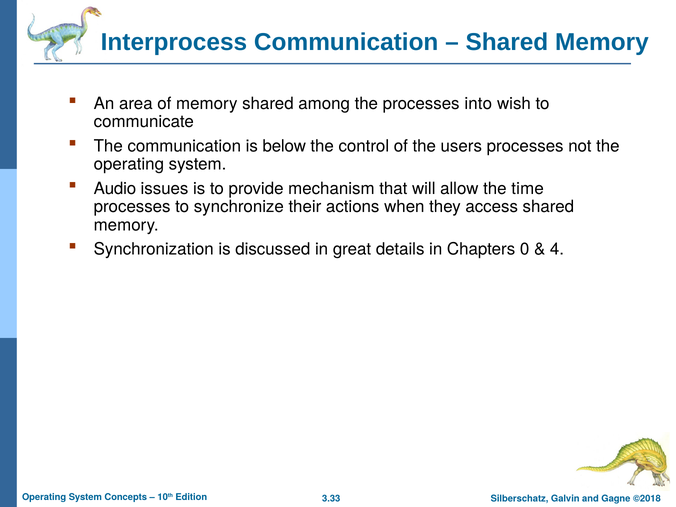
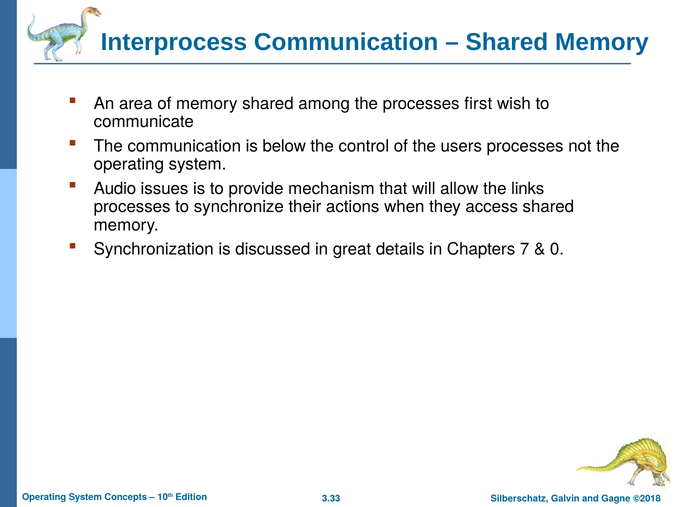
into: into -> first
time: time -> links
0: 0 -> 7
4: 4 -> 0
